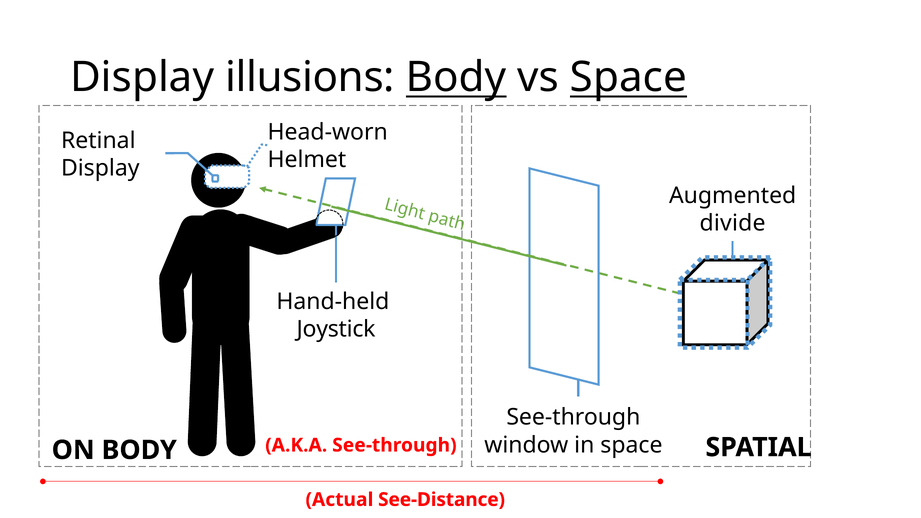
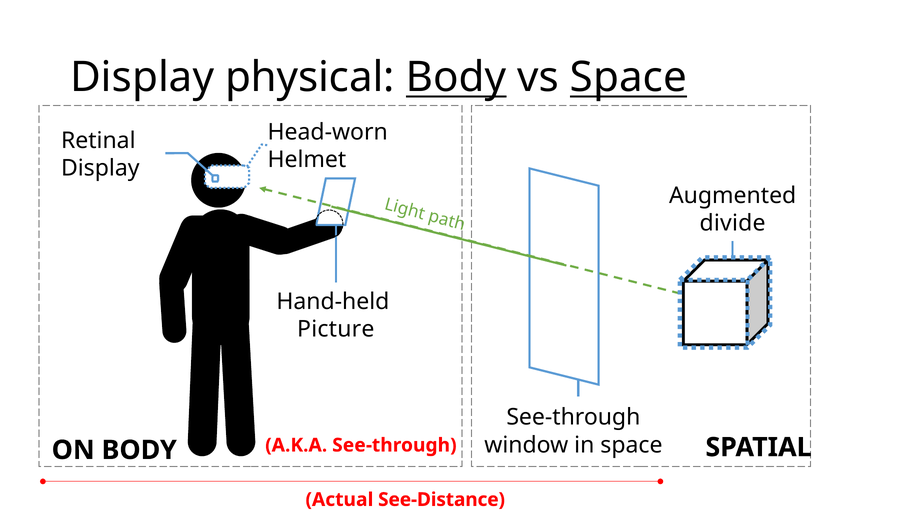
illusions: illusions -> physical
Joystick: Joystick -> Picture
